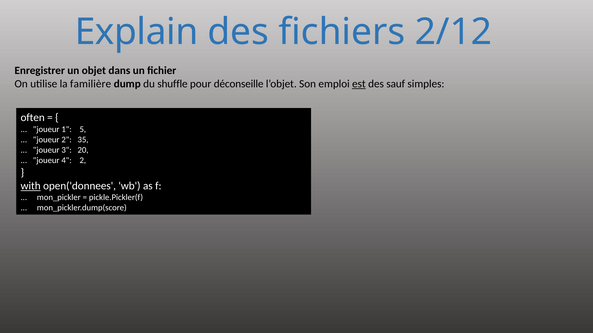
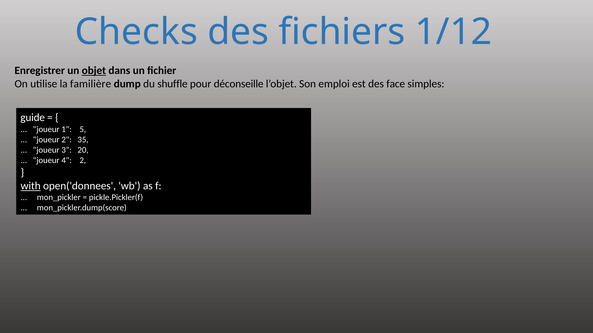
Explain: Explain -> Checks
2/12: 2/12 -> 1/12
objet underline: none -> present
est underline: present -> none
sauf: sauf -> face
often: often -> guide
